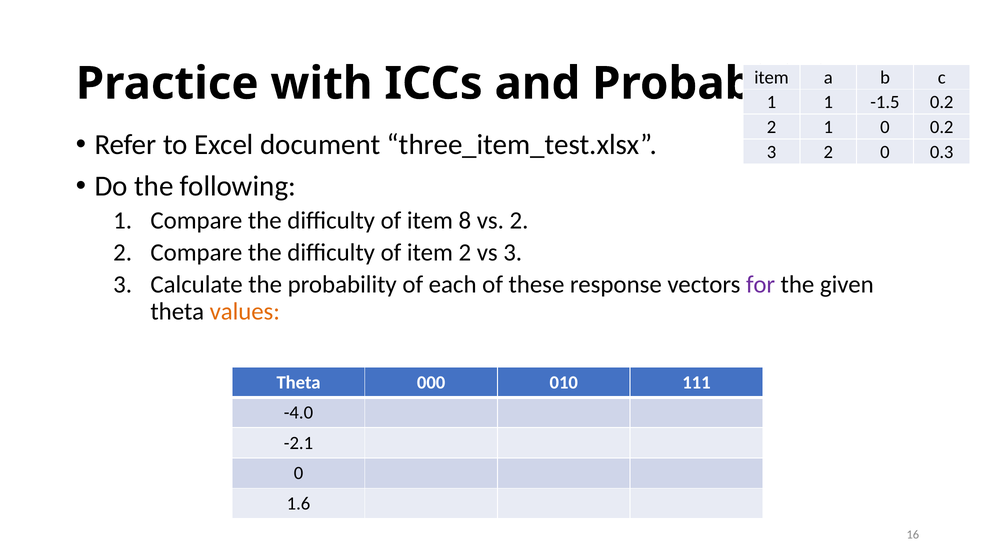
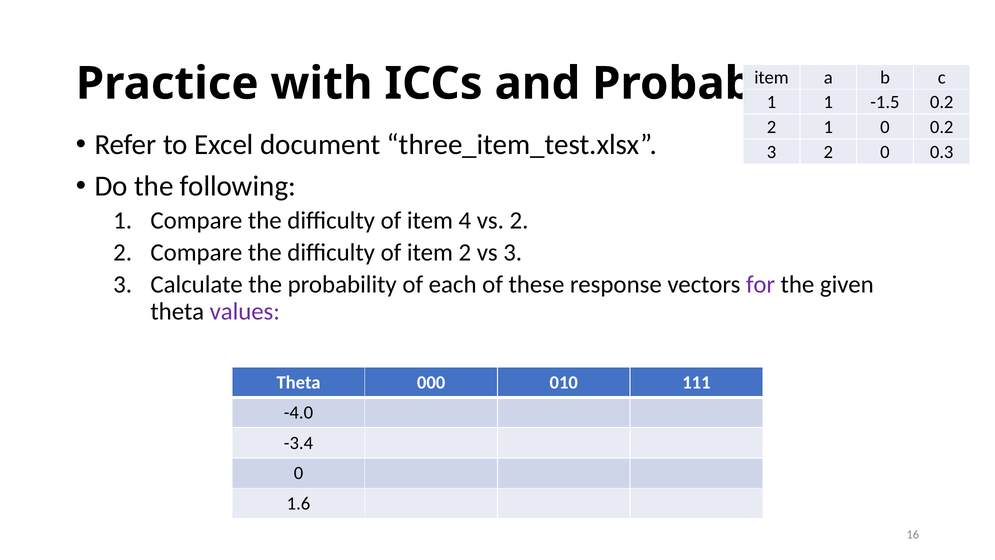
8: 8 -> 4
values colour: orange -> purple
-2.1: -2.1 -> -3.4
